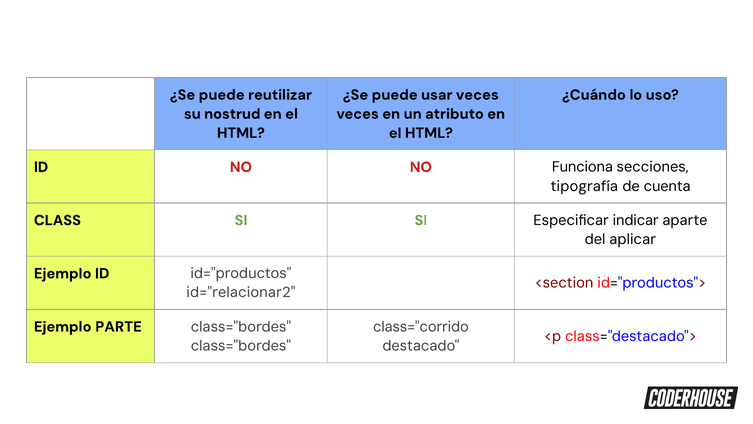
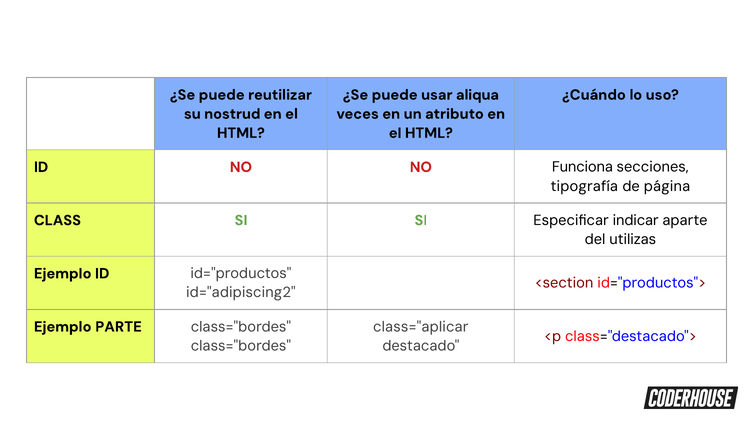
usar veces: veces -> aliqua
cuenta: cuenta -> página
aplicar: aplicar -> utilizas
id="relacionar2: id="relacionar2 -> id="adipiscing2
class="corrido: class="corrido -> class="aplicar
